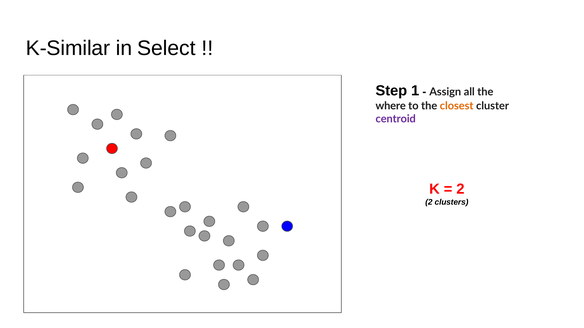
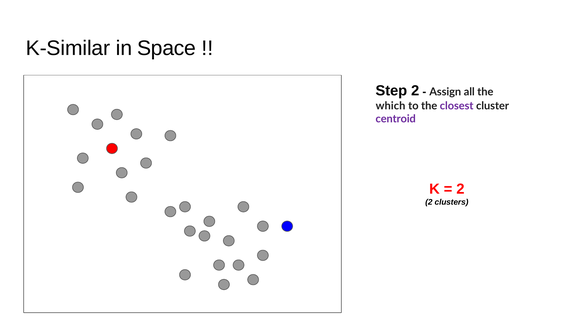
Select: Select -> Space
Step 1: 1 -> 2
where: where -> which
closest colour: orange -> purple
